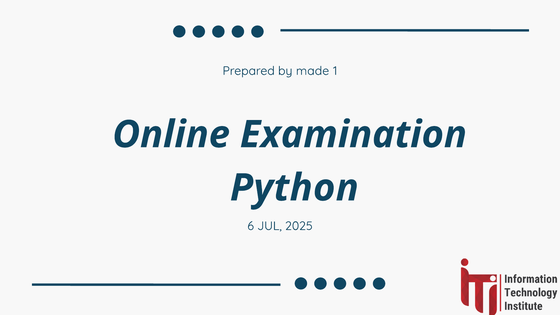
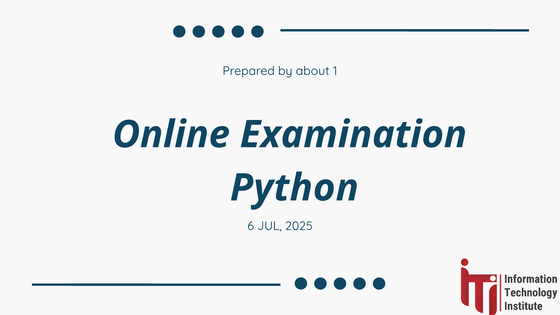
made: made -> about
